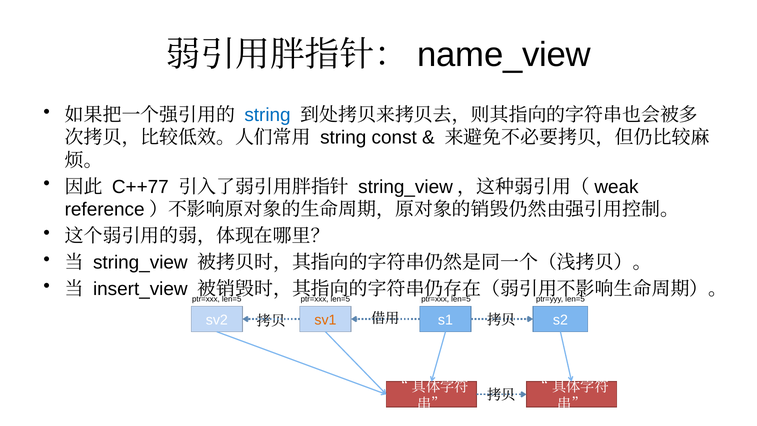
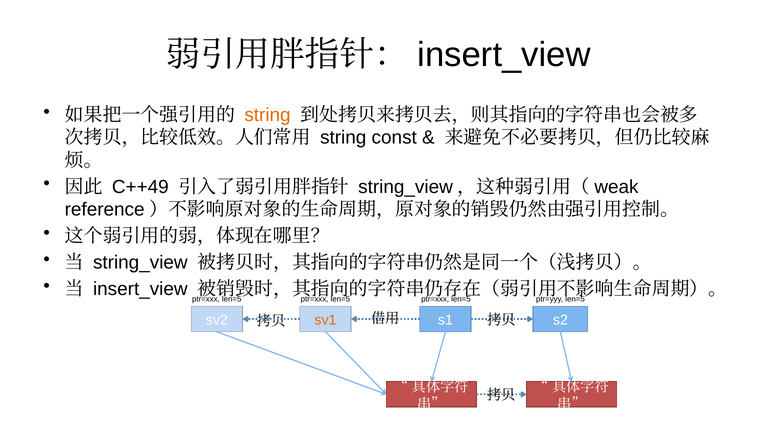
name_view at (504, 55): name_view -> insert_view
string at (268, 115) colour: blue -> orange
C++77: C++77 -> C++49
